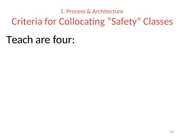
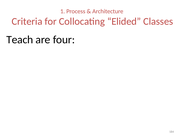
Safety: Safety -> Elided
